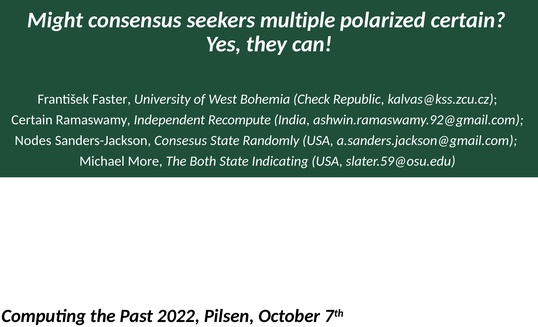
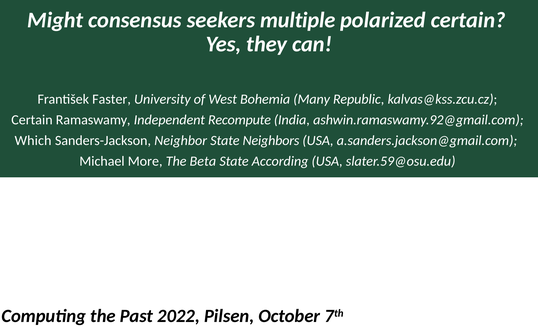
Check: Check -> Many
Nodes: Nodes -> Which
Consesus: Consesus -> Neighbor
Randomly: Randomly -> Neighbors
Both: Both -> Beta
Indicating: Indicating -> According
